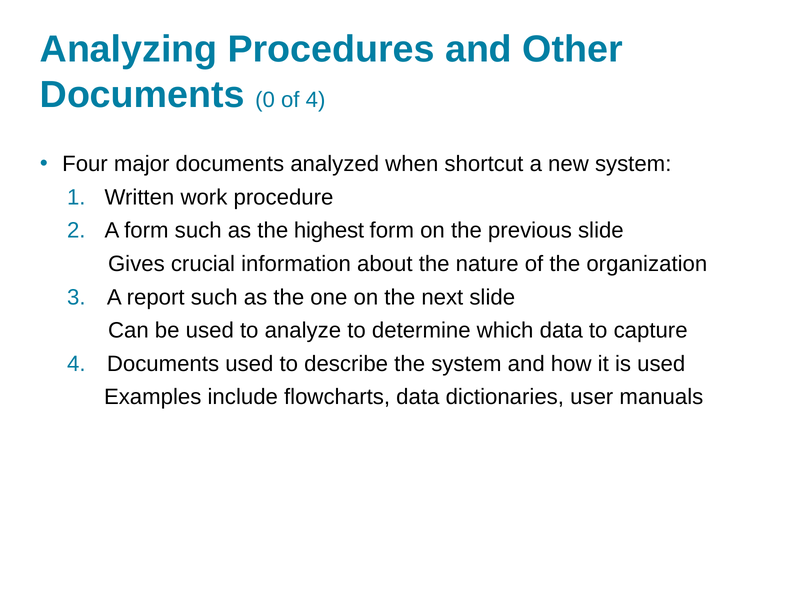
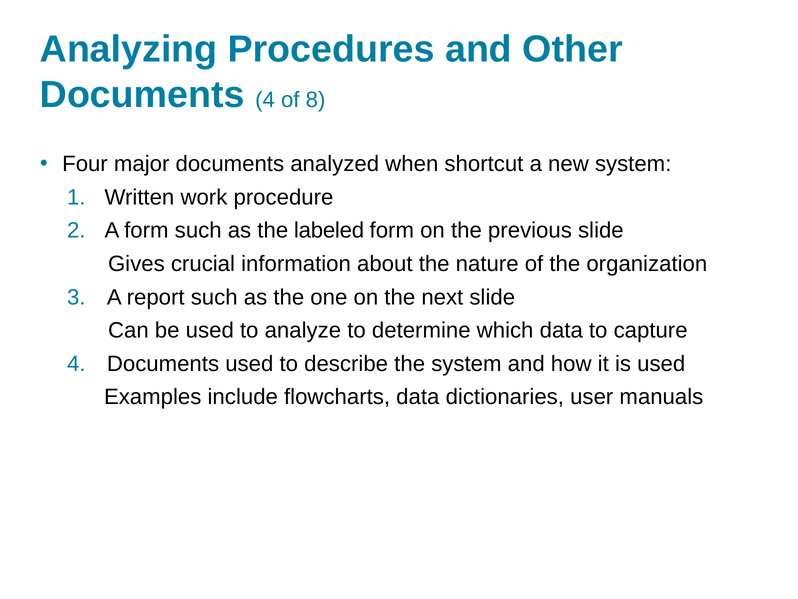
Documents 0: 0 -> 4
of 4: 4 -> 8
highest: highest -> labeled
